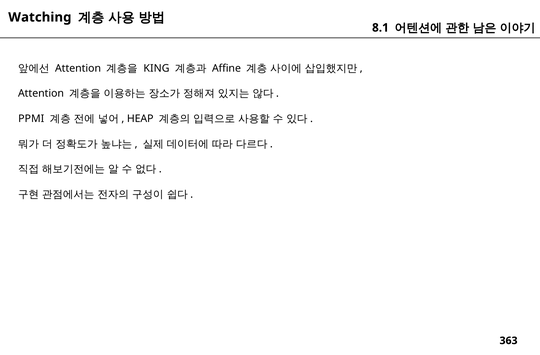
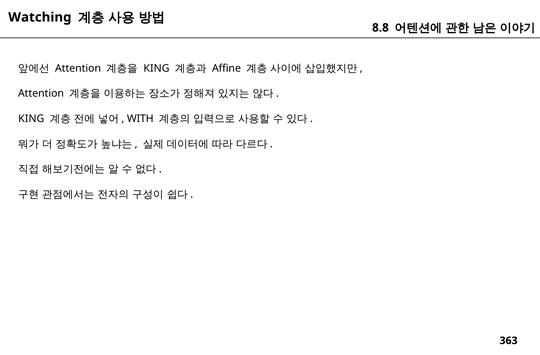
8.1: 8.1 -> 8.8
PPMI at (31, 119): PPMI -> KING
HEAP: HEAP -> WITH
